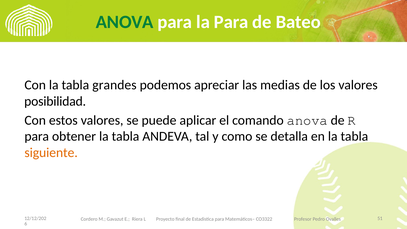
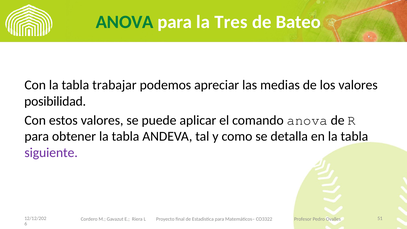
la Para: Para -> Tres
grandes: grandes -> trabajar
siguiente colour: orange -> purple
